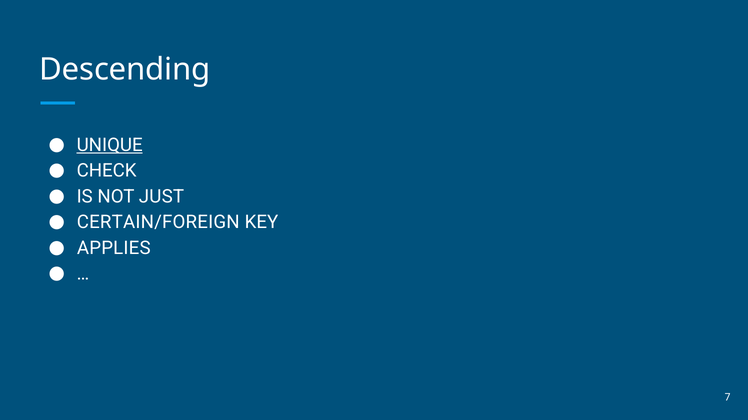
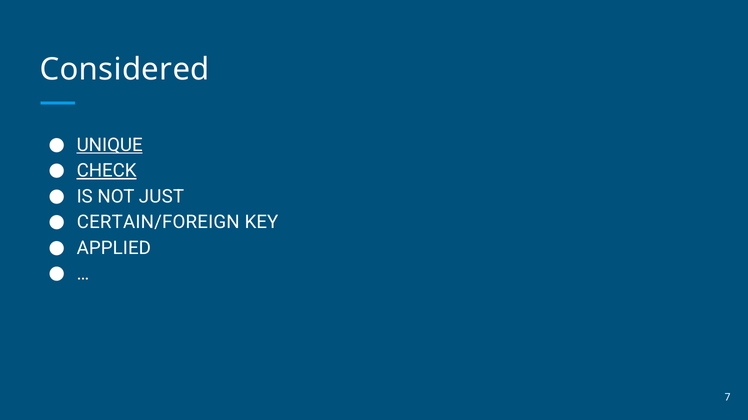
Descending: Descending -> Considered
CHECK underline: none -> present
APPLIES: APPLIES -> APPLIED
